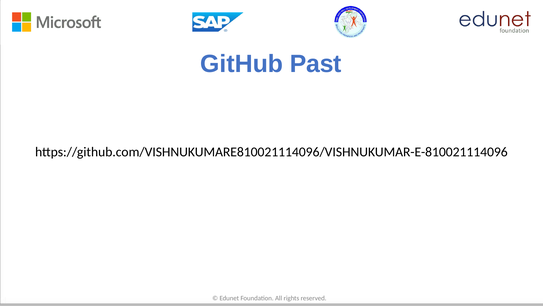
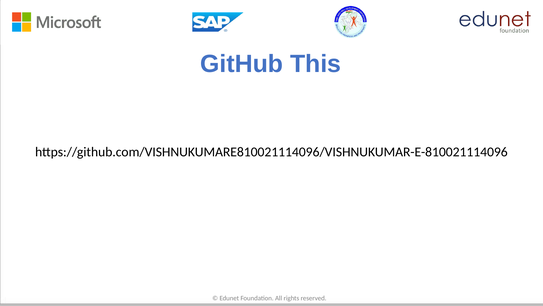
Past: Past -> This
